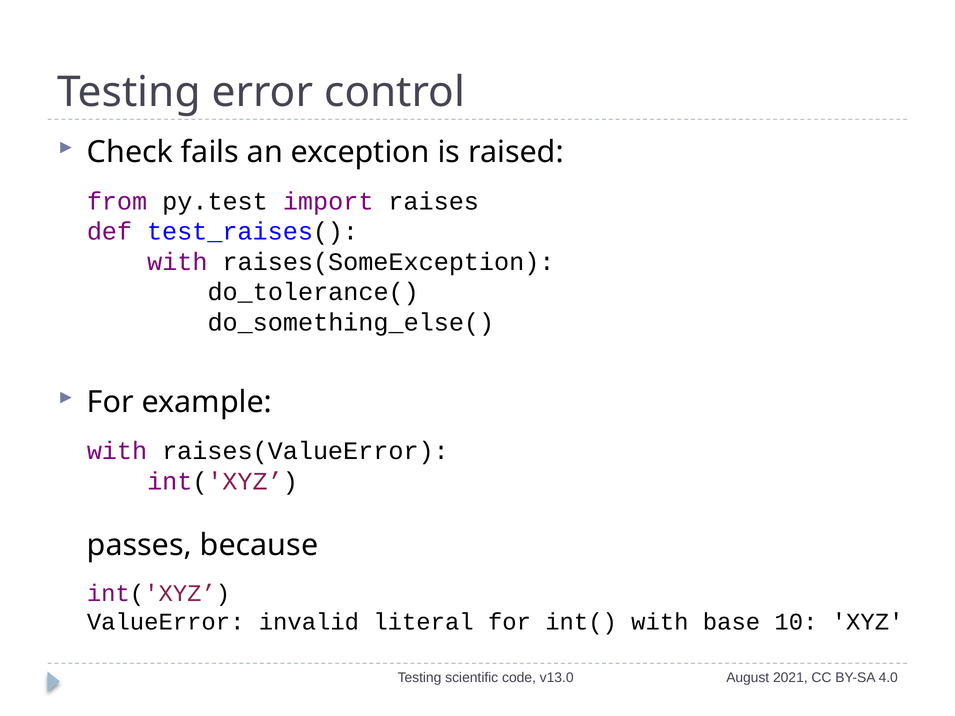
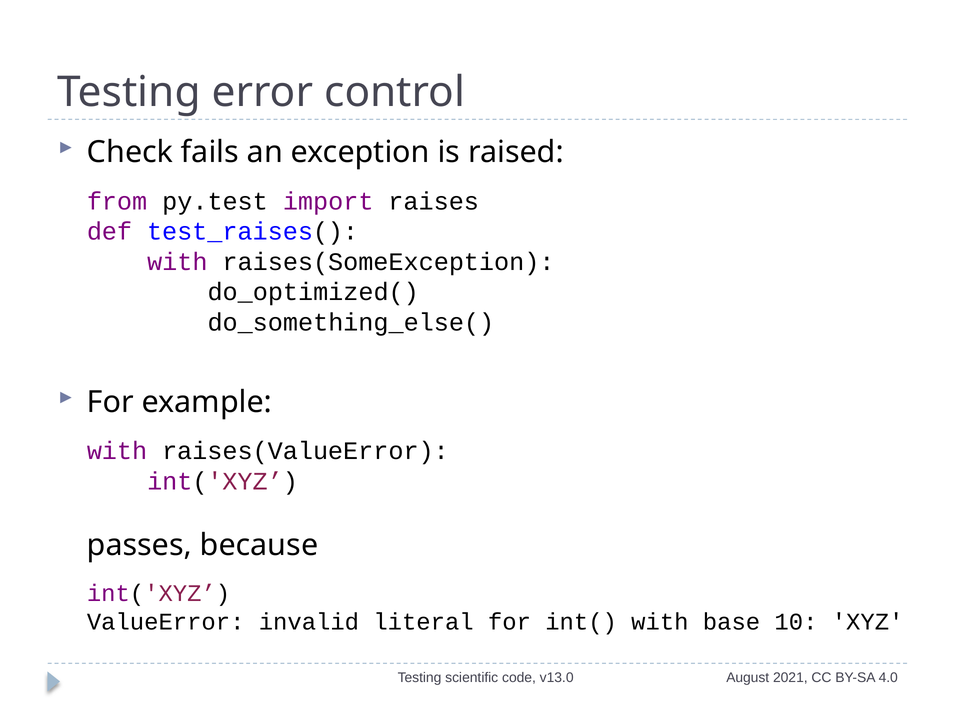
do_tolerance(: do_tolerance( -> do_optimized(
